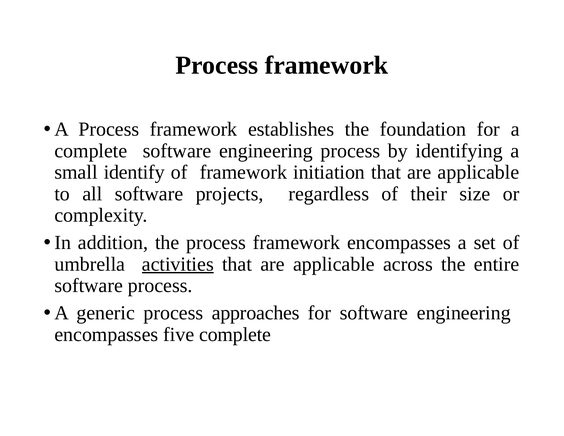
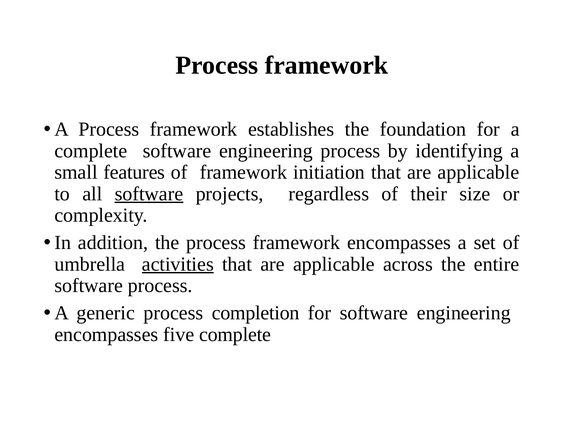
identify: identify -> features
software at (149, 194) underline: none -> present
approaches: approaches -> completion
